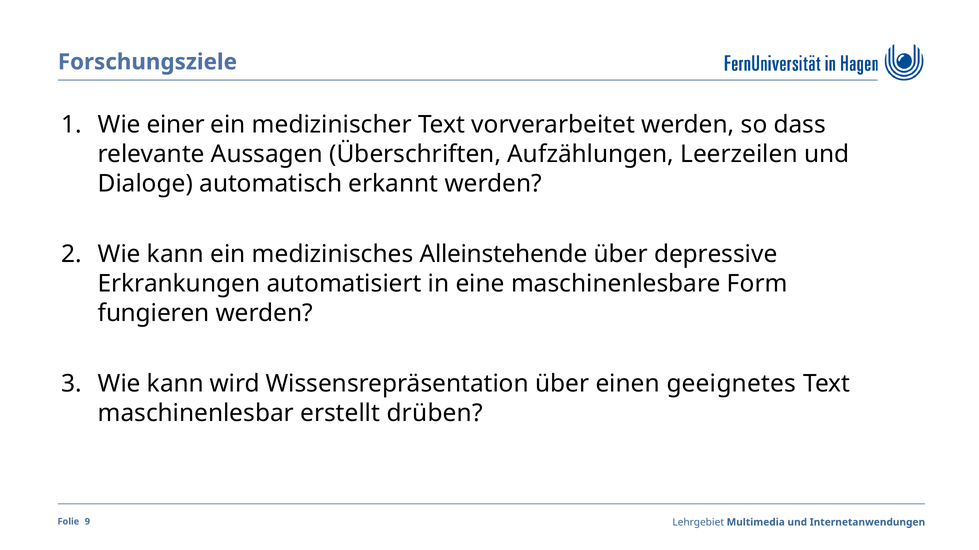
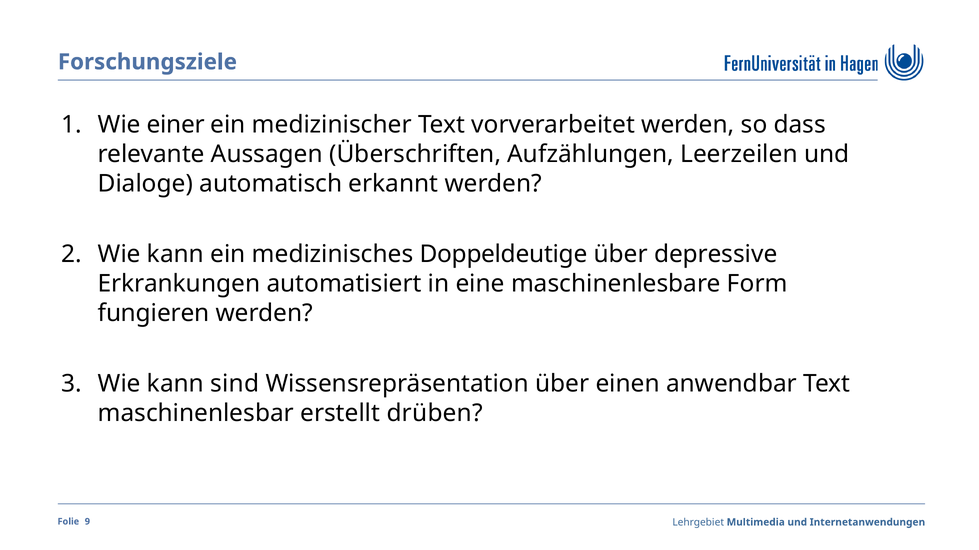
Alleinstehende: Alleinstehende -> Doppeldeutige
wird: wird -> sind
geeignetes: geeignetes -> anwendbar
